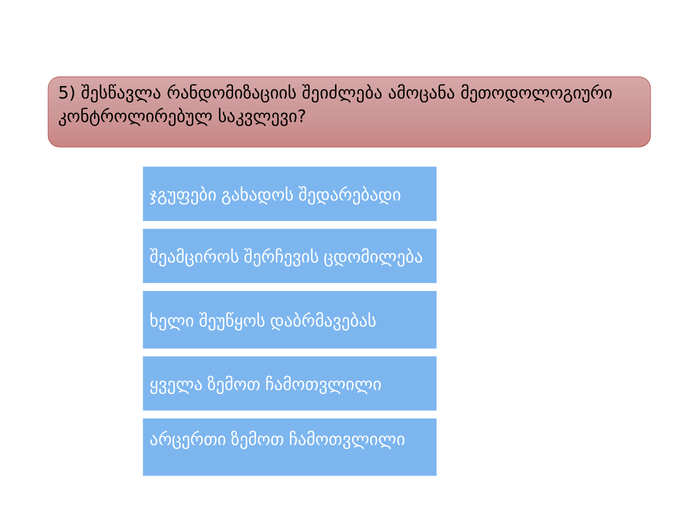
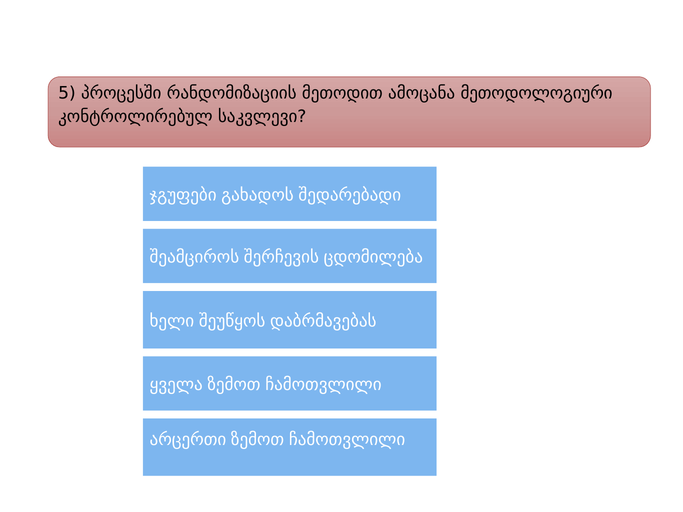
შესწავლა: შესწავლა -> პროცესში
შეიძლება: შეიძლება -> მეთოდით
